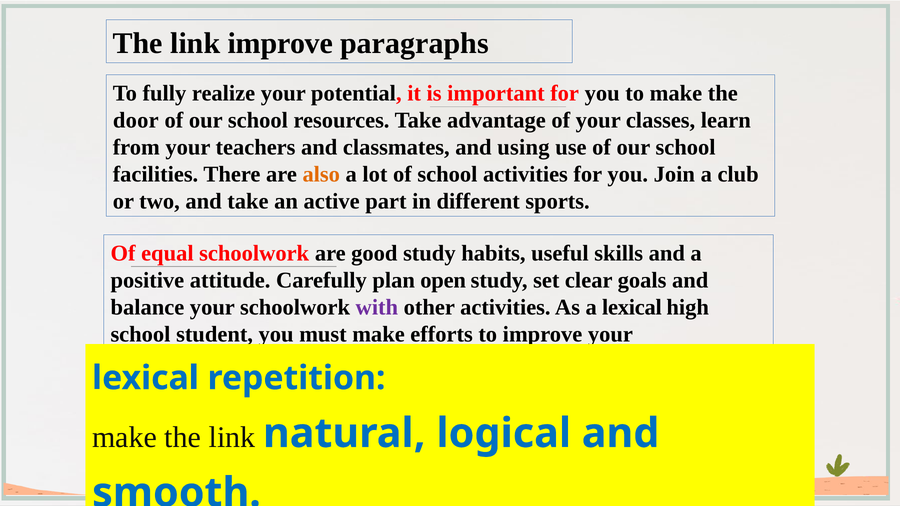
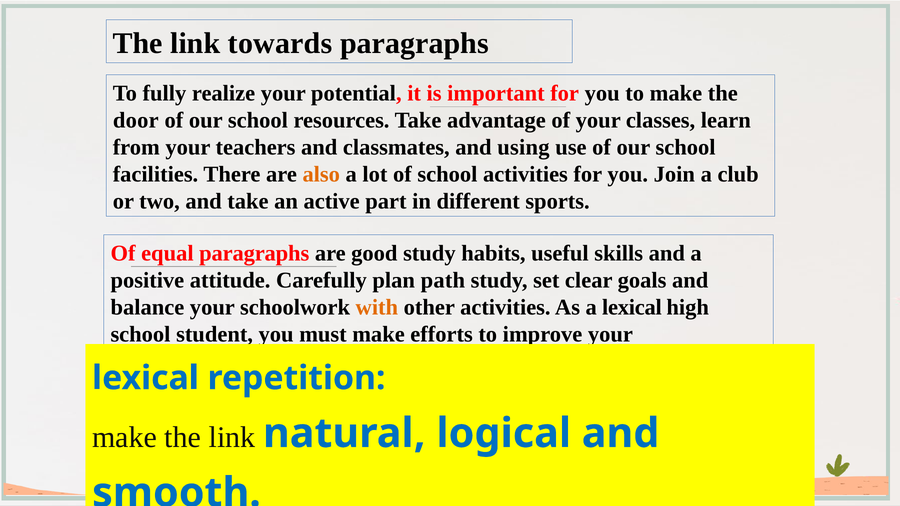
link improve: improve -> towards
equal schoolwork: schoolwork -> paragraphs
open: open -> path
with colour: purple -> orange
